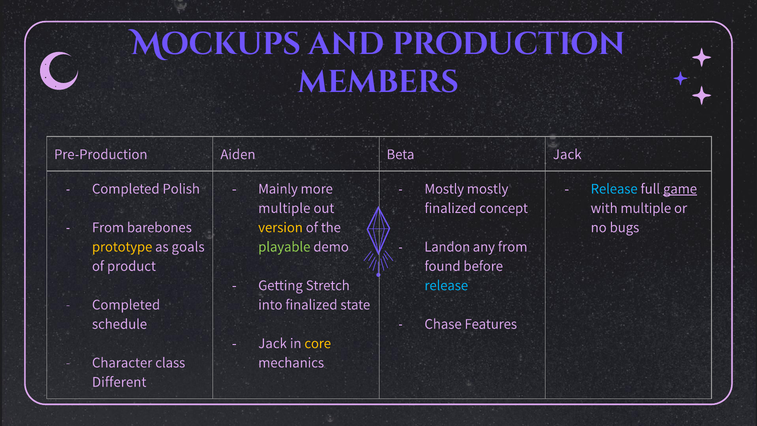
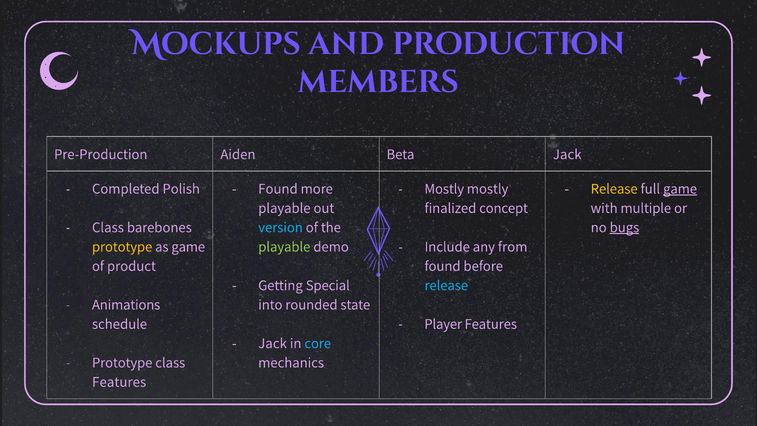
Mainly at (278, 189): Mainly -> Found
Release at (614, 189) colour: light blue -> yellow
multiple at (284, 208): multiple -> playable
From at (108, 227): From -> Class
version colour: yellow -> light blue
bugs underline: none -> present
as goals: goals -> game
Landon: Landon -> Include
Stretch: Stretch -> Special
into finalized: finalized -> rounded
Completed at (126, 304): Completed -> Animations
Chase: Chase -> Player
core colour: yellow -> light blue
Character at (122, 362): Character -> Prototype
Different at (119, 382): Different -> Features
